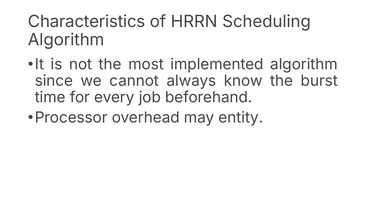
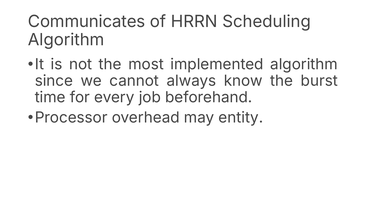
Characteristics: Characteristics -> Communicates
